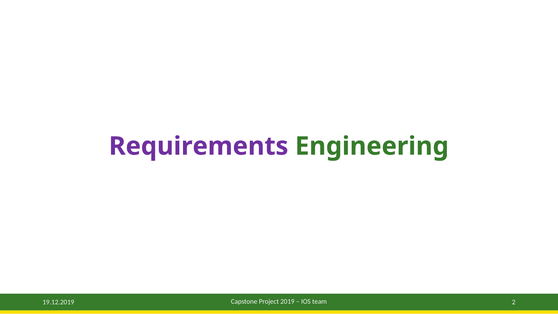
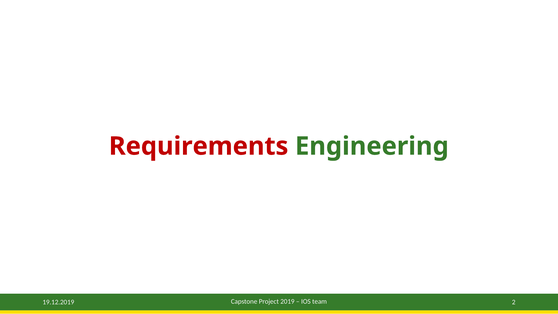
Requirements colour: purple -> red
